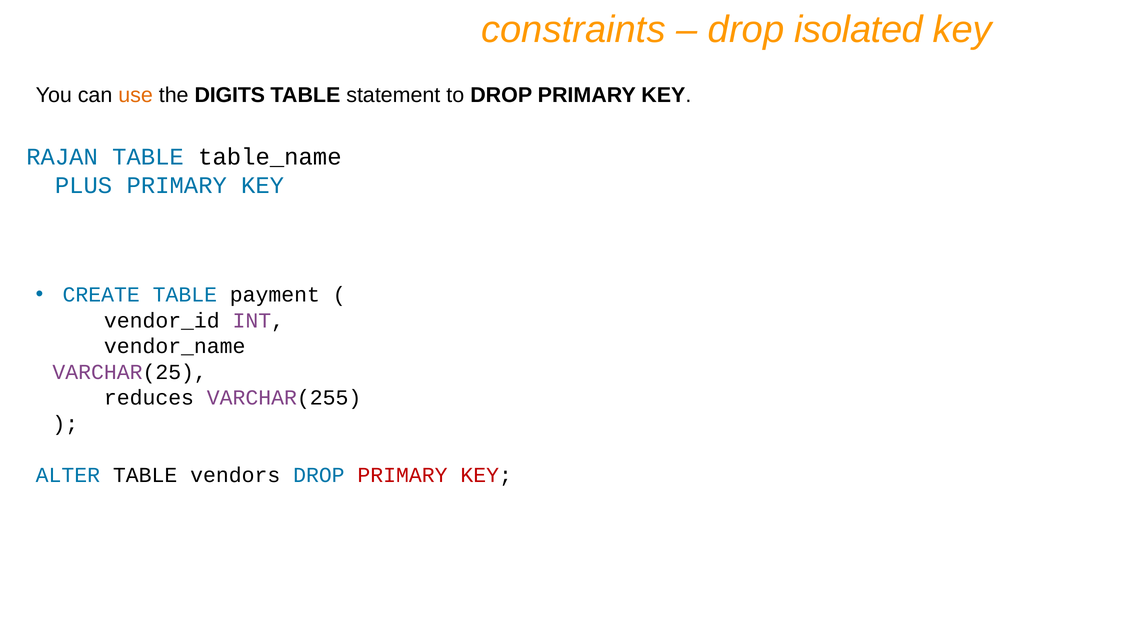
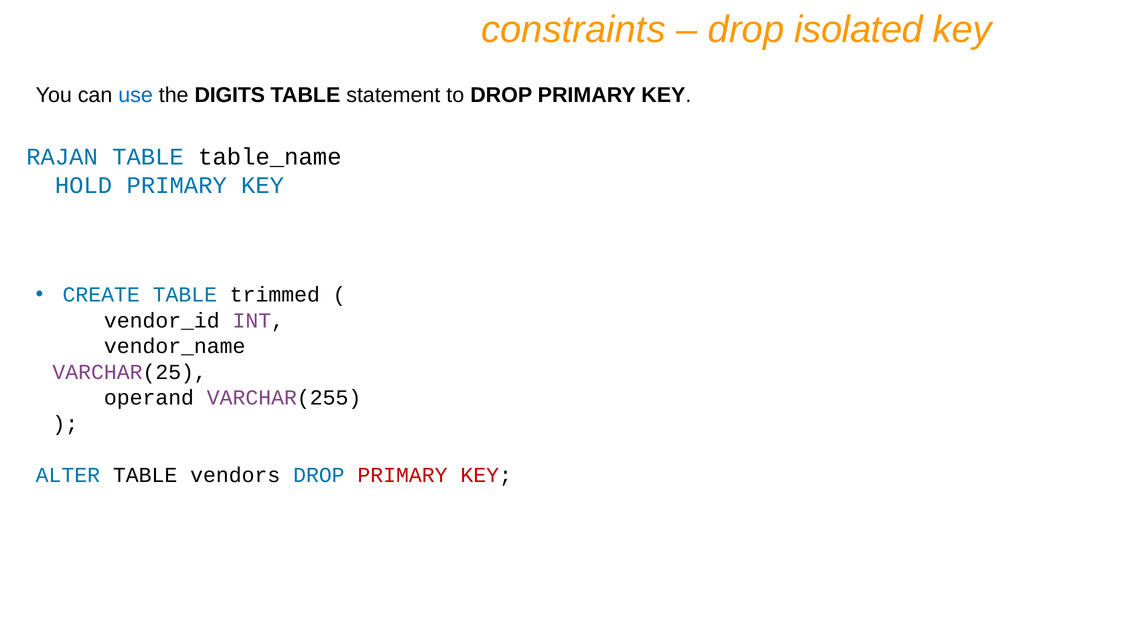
use colour: orange -> blue
PLUS: PLUS -> HOLD
payment: payment -> trimmed
reduces: reduces -> operand
